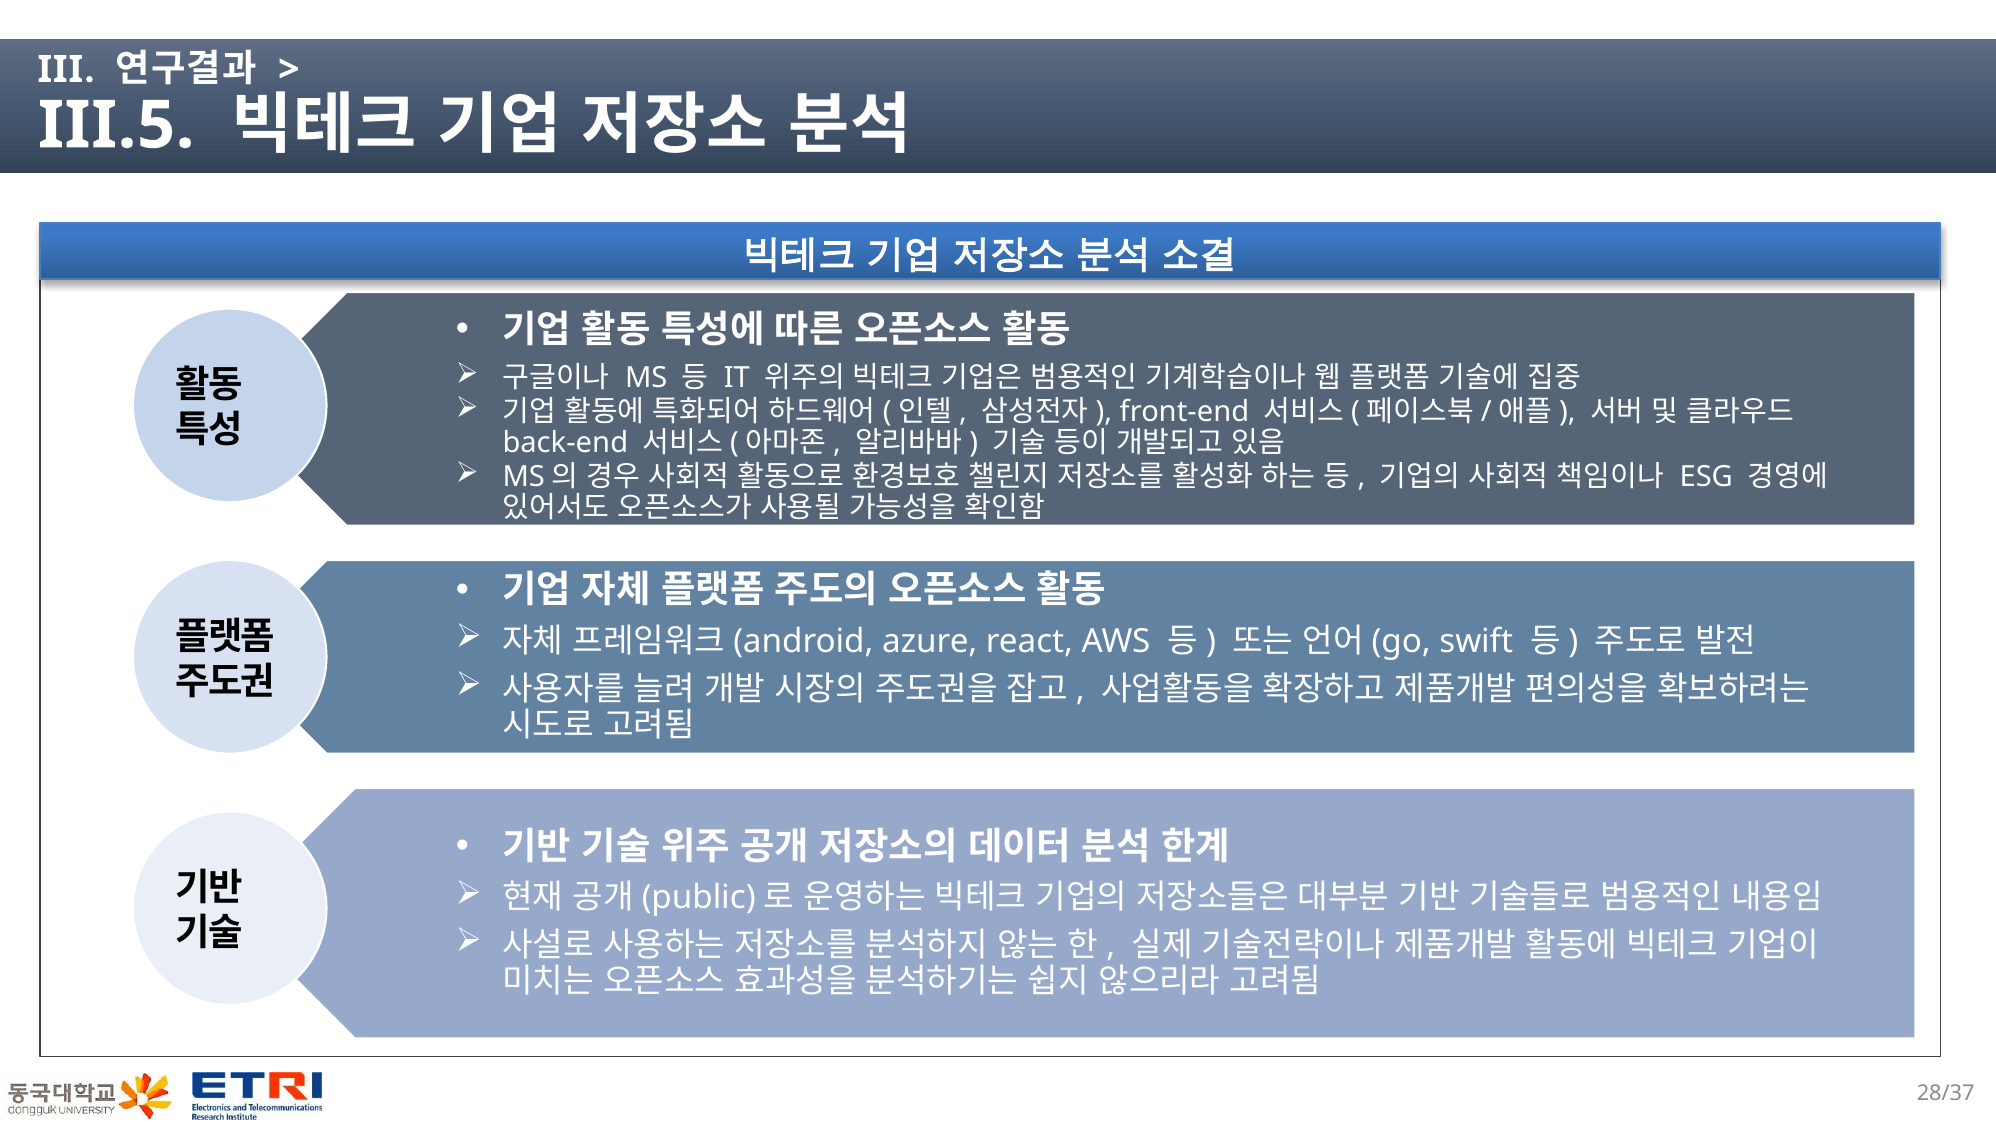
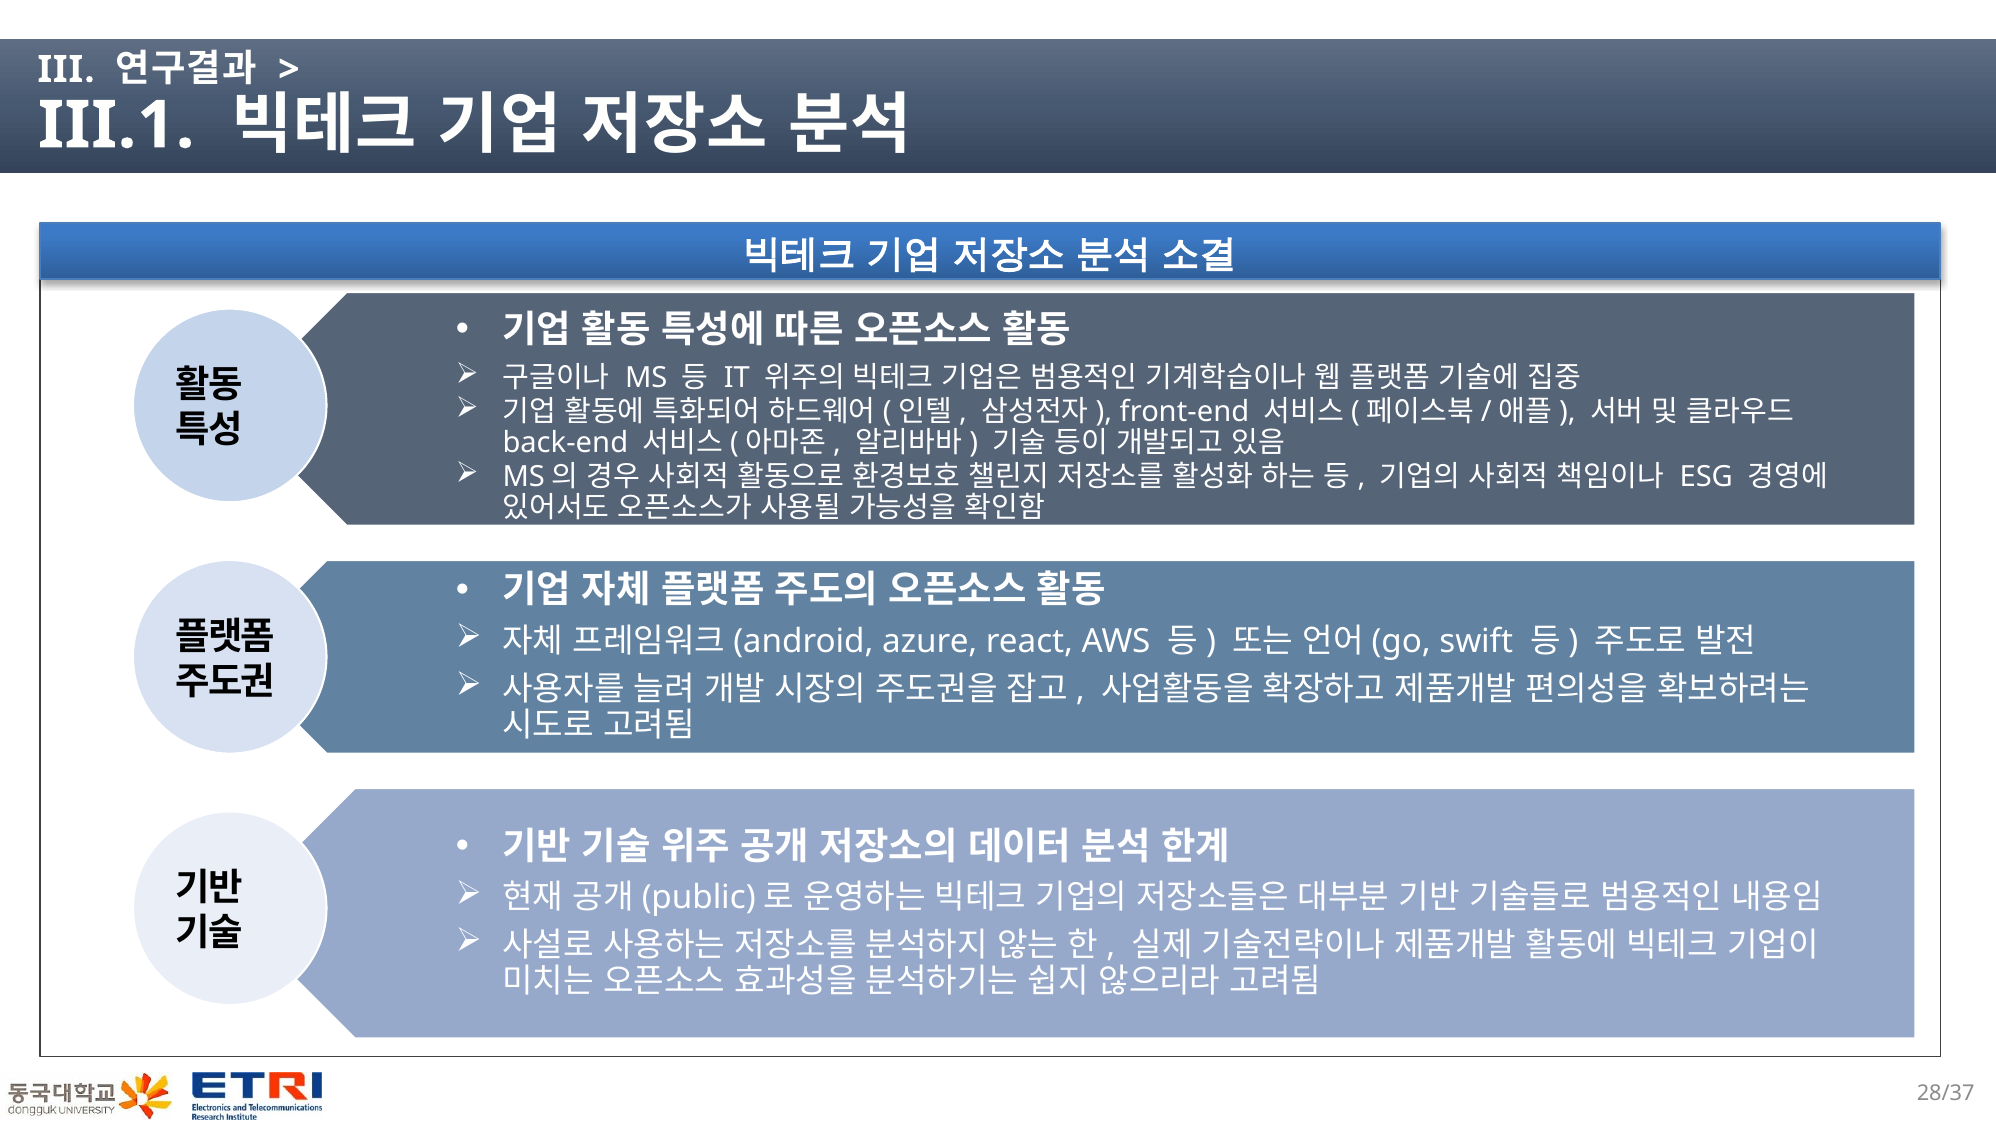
III.5: III.5 -> III.1
